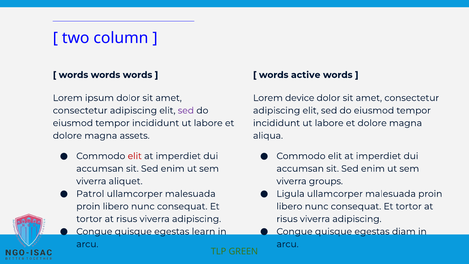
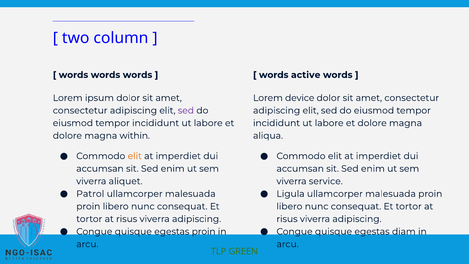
assets: assets -> within
elit at (135, 156) colour: red -> orange
groups: groups -> service
egestas learn: learn -> proin
